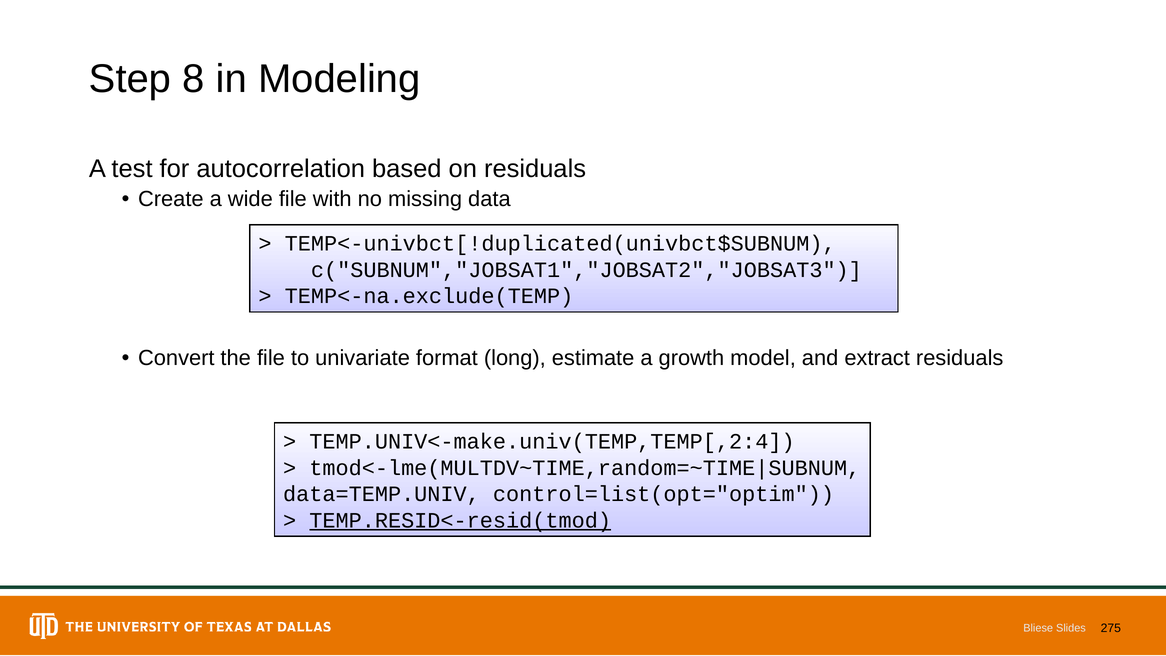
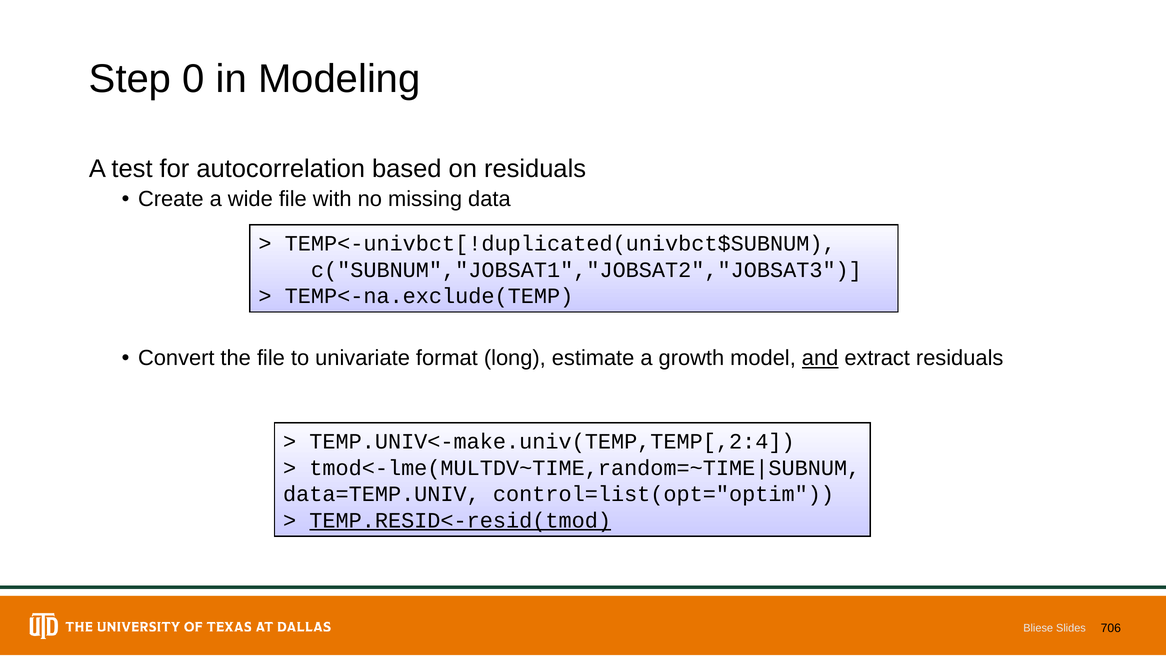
8: 8 -> 0
and underline: none -> present
275: 275 -> 706
